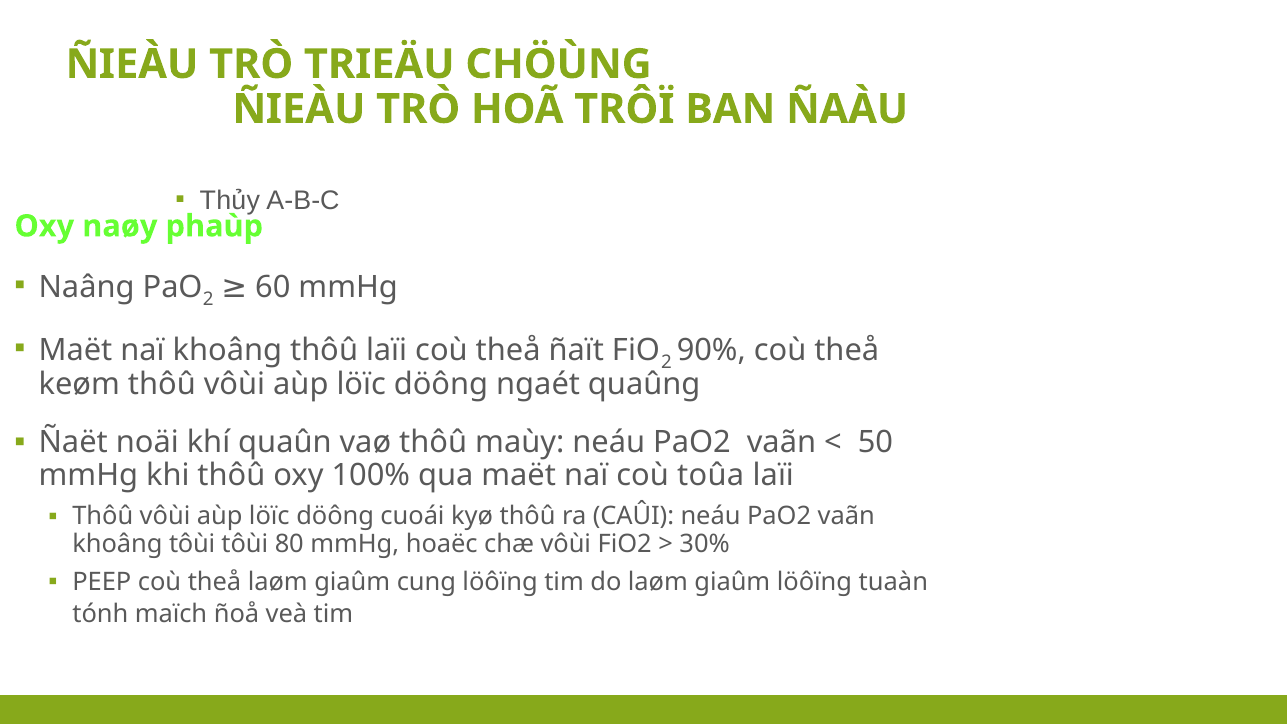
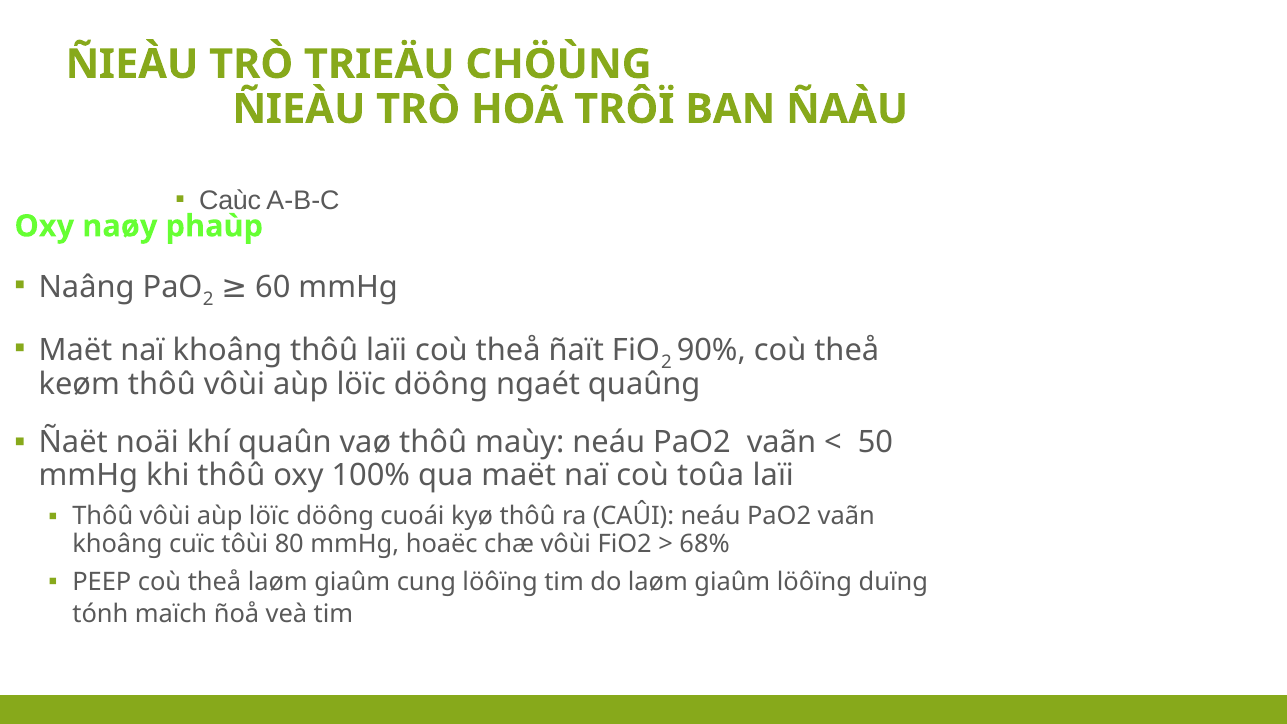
Thủy: Thủy -> Caùc
khoâng tôùi: tôùi -> cuïc
30%: 30% -> 68%
tuaàn: tuaàn -> duïng
